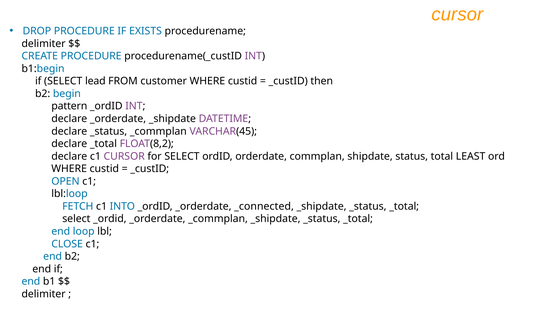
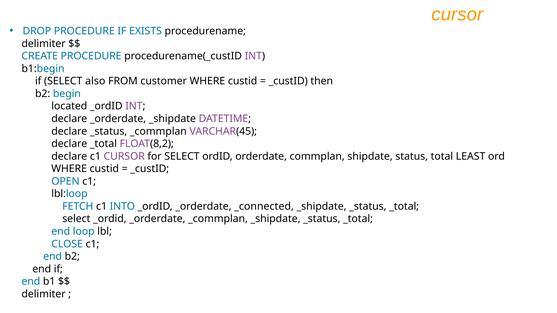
lead: lead -> also
pattern: pattern -> located
